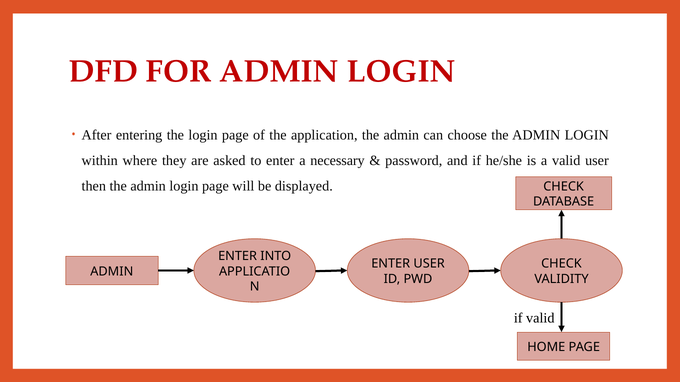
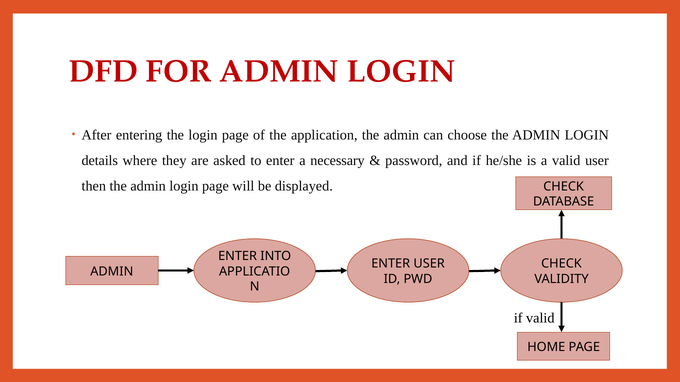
within: within -> details
